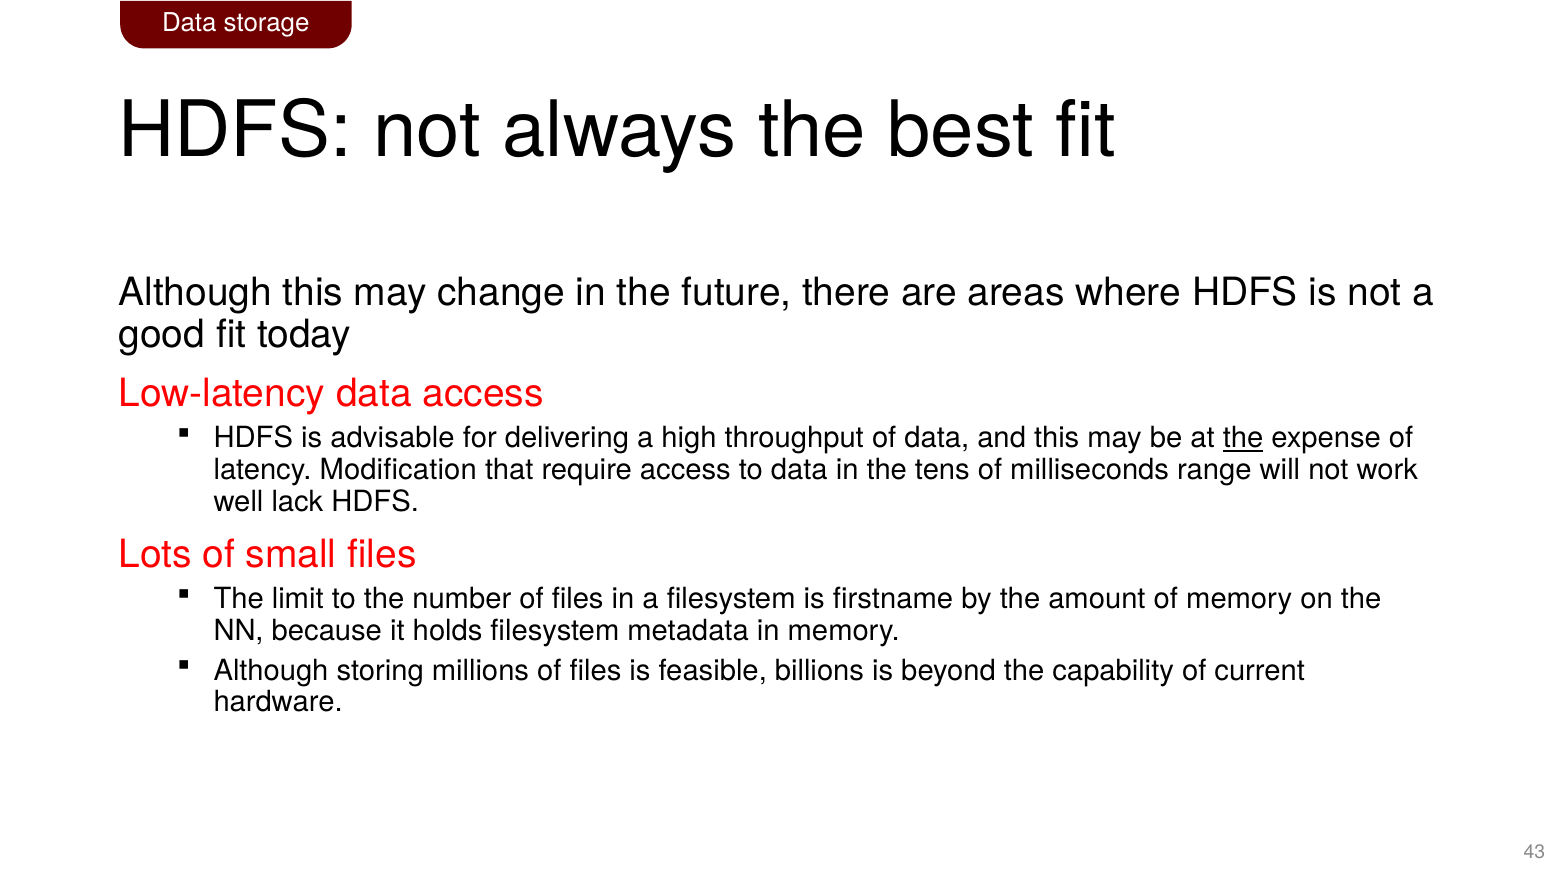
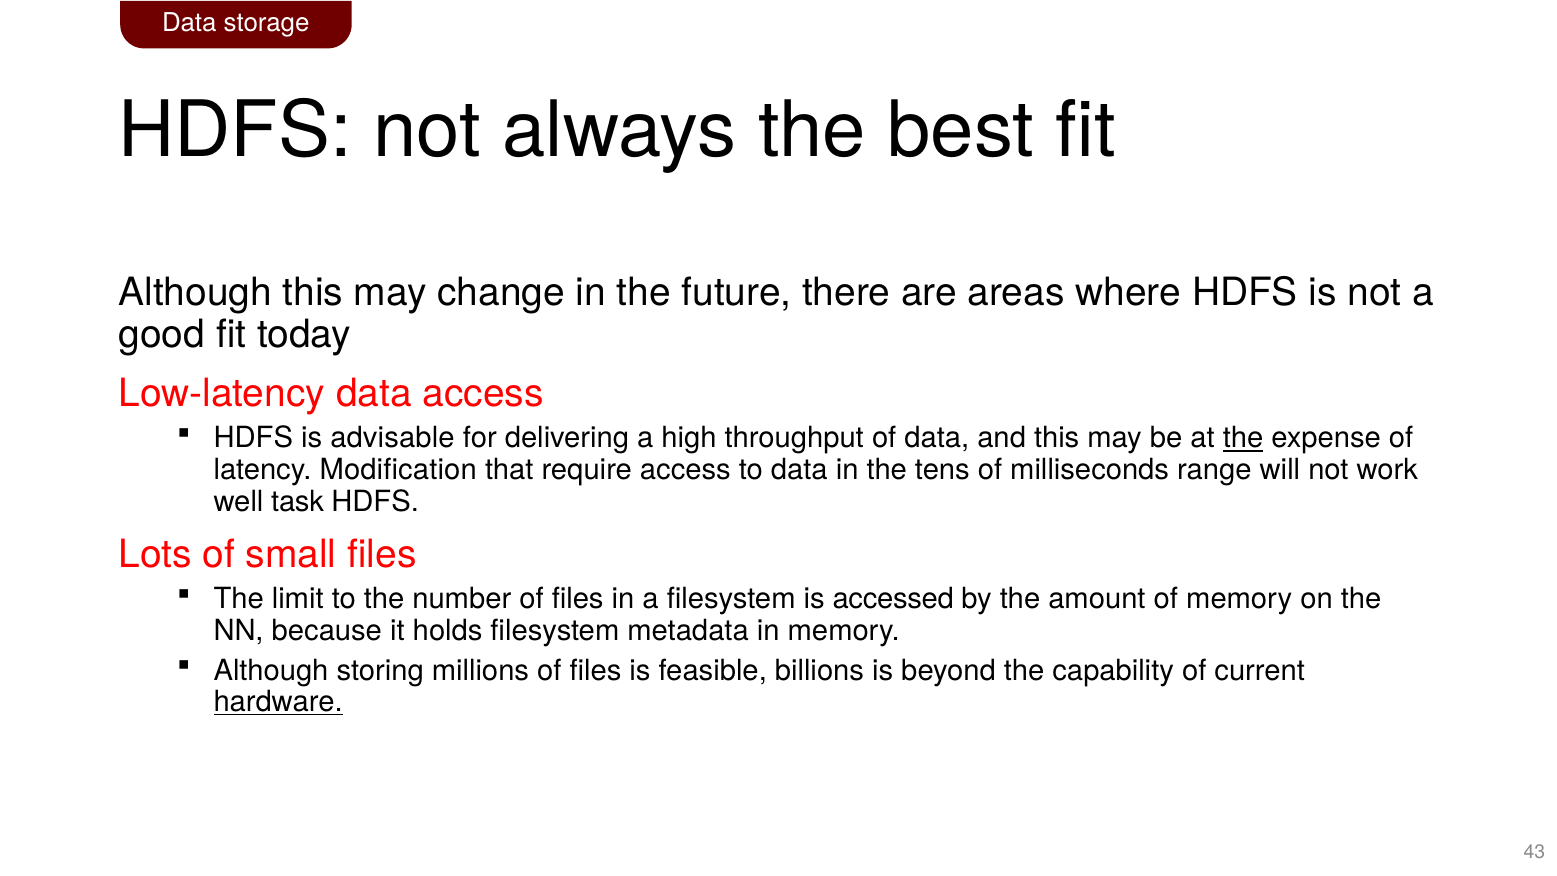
lack: lack -> task
firstname: firstname -> accessed
hardware underline: none -> present
